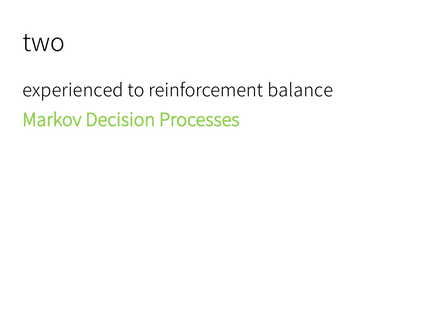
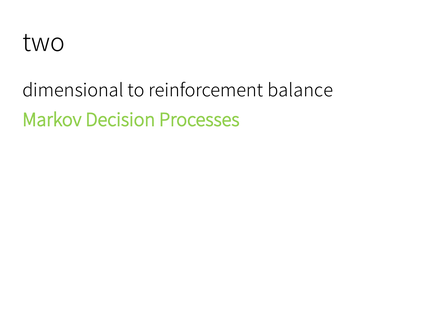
experienced: experienced -> dimensional
